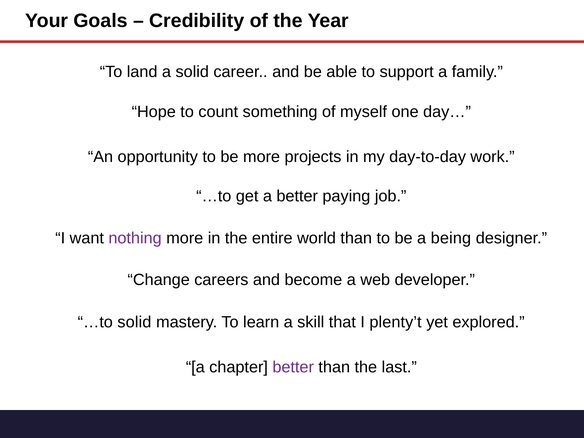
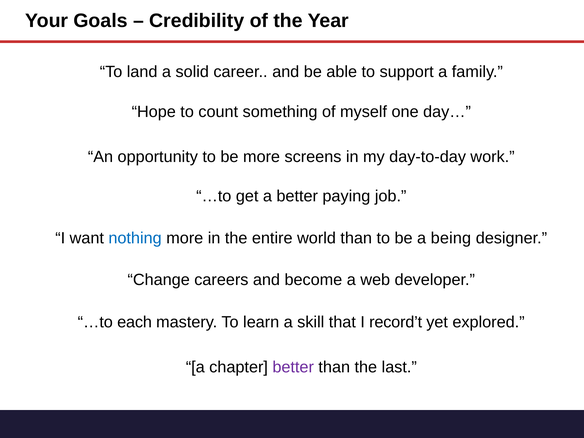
projects: projects -> screens
nothing colour: purple -> blue
…to solid: solid -> each
plenty’t: plenty’t -> record’t
